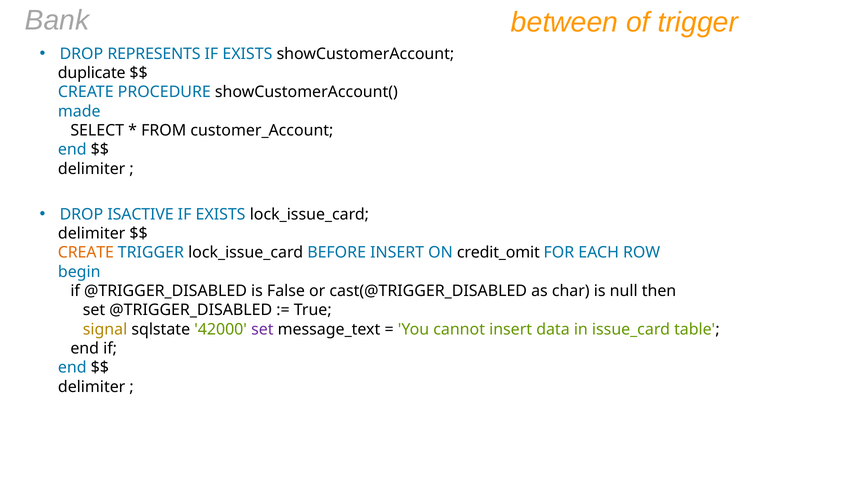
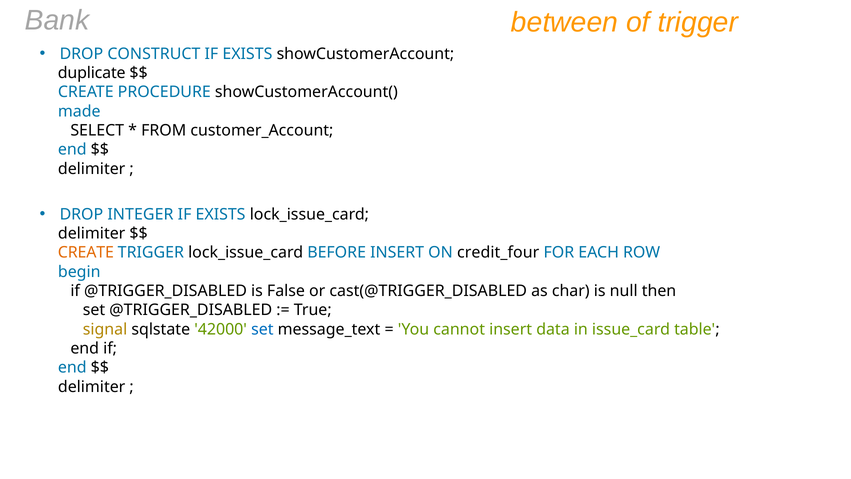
REPRESENTS: REPRESENTS -> CONSTRUCT
ISACTIVE: ISACTIVE -> INTEGER
credit_omit: credit_omit -> credit_four
set at (262, 329) colour: purple -> blue
